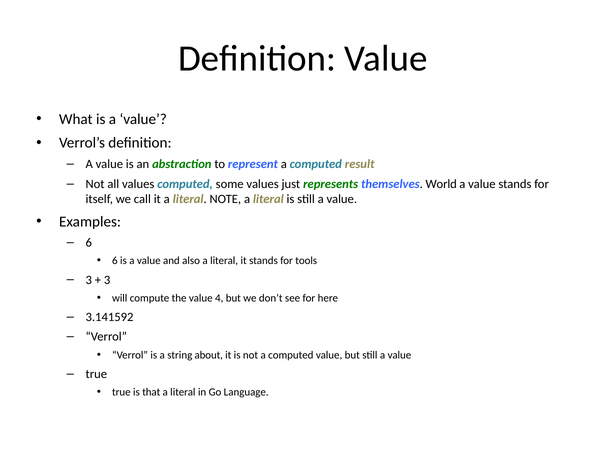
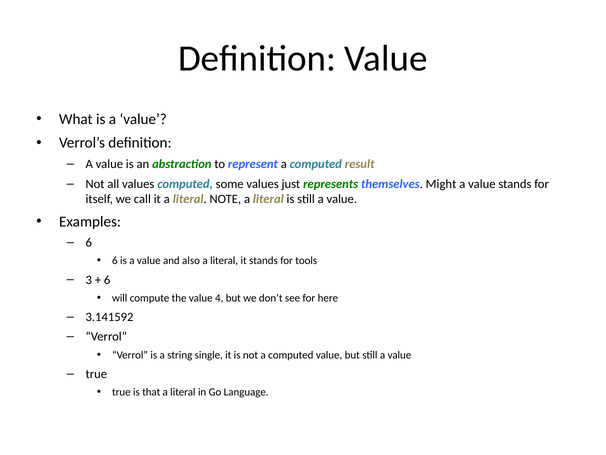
World: World -> Might
3 at (107, 280): 3 -> 6
about: about -> single
